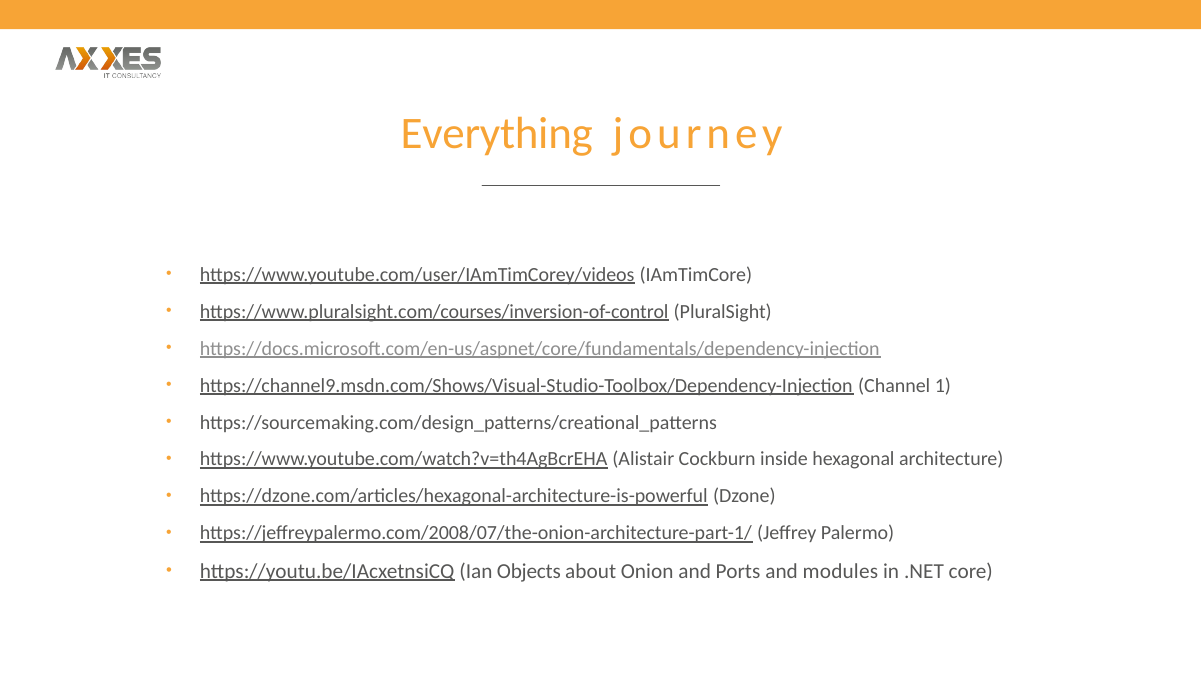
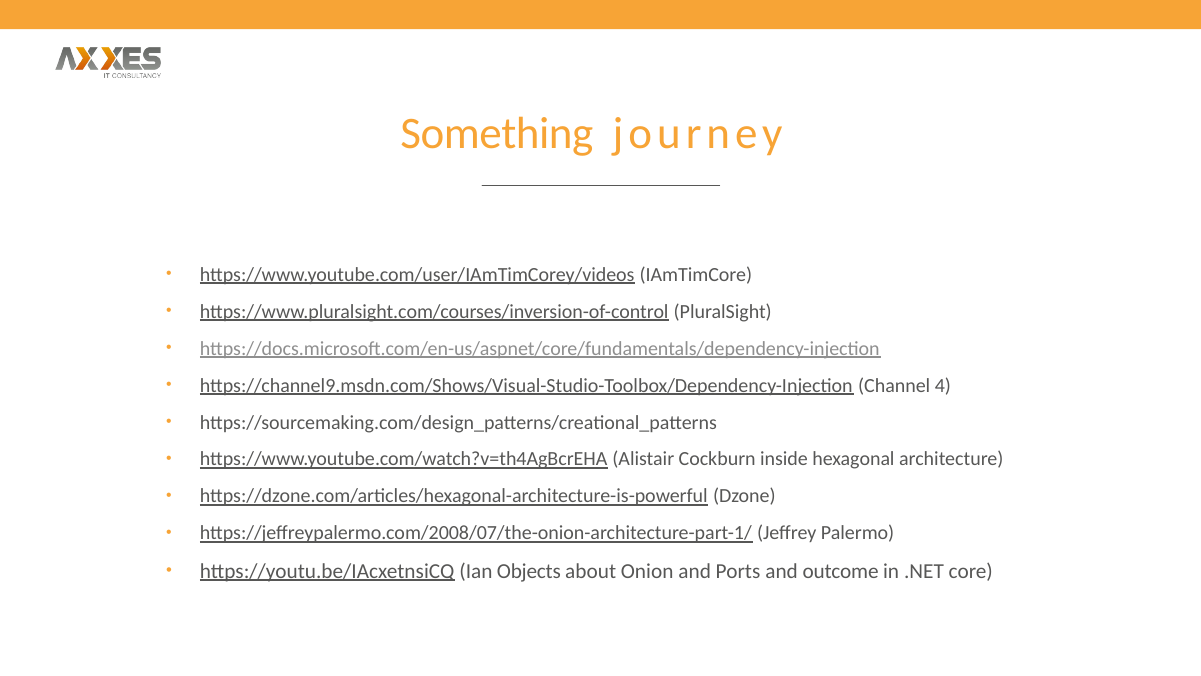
Everything: Everything -> Something
1: 1 -> 4
modules: modules -> outcome
